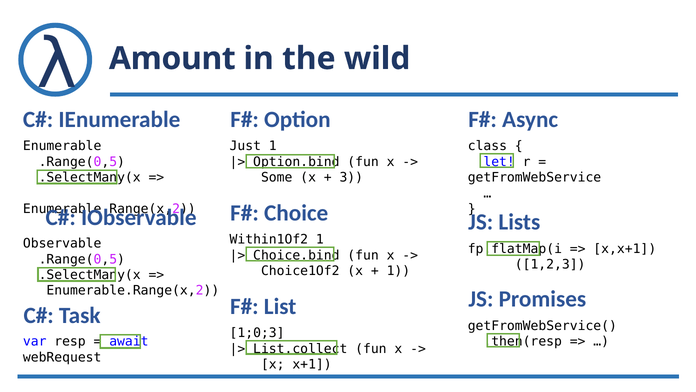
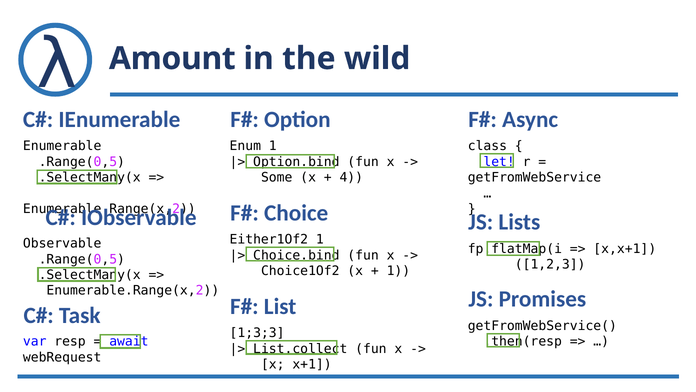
Just: Just -> Enum
3: 3 -> 4
Within1Of2: Within1Of2 -> Either1Of2
1;0;3: 1;0;3 -> 1;3;3
